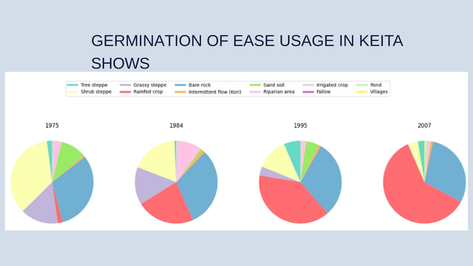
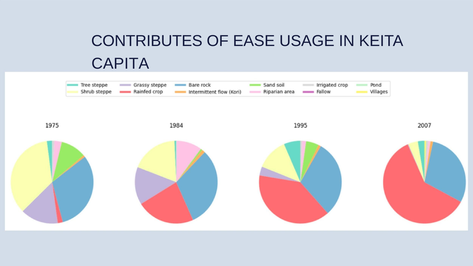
GERMINATION: GERMINATION -> CONTRIBUTES
SHOWS: SHOWS -> CAPITA
